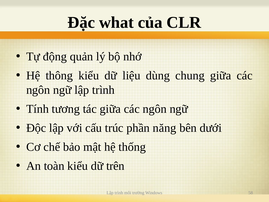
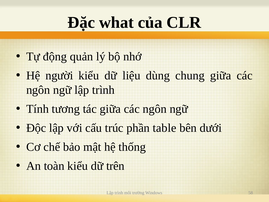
thông: thông -> người
năng: năng -> table
